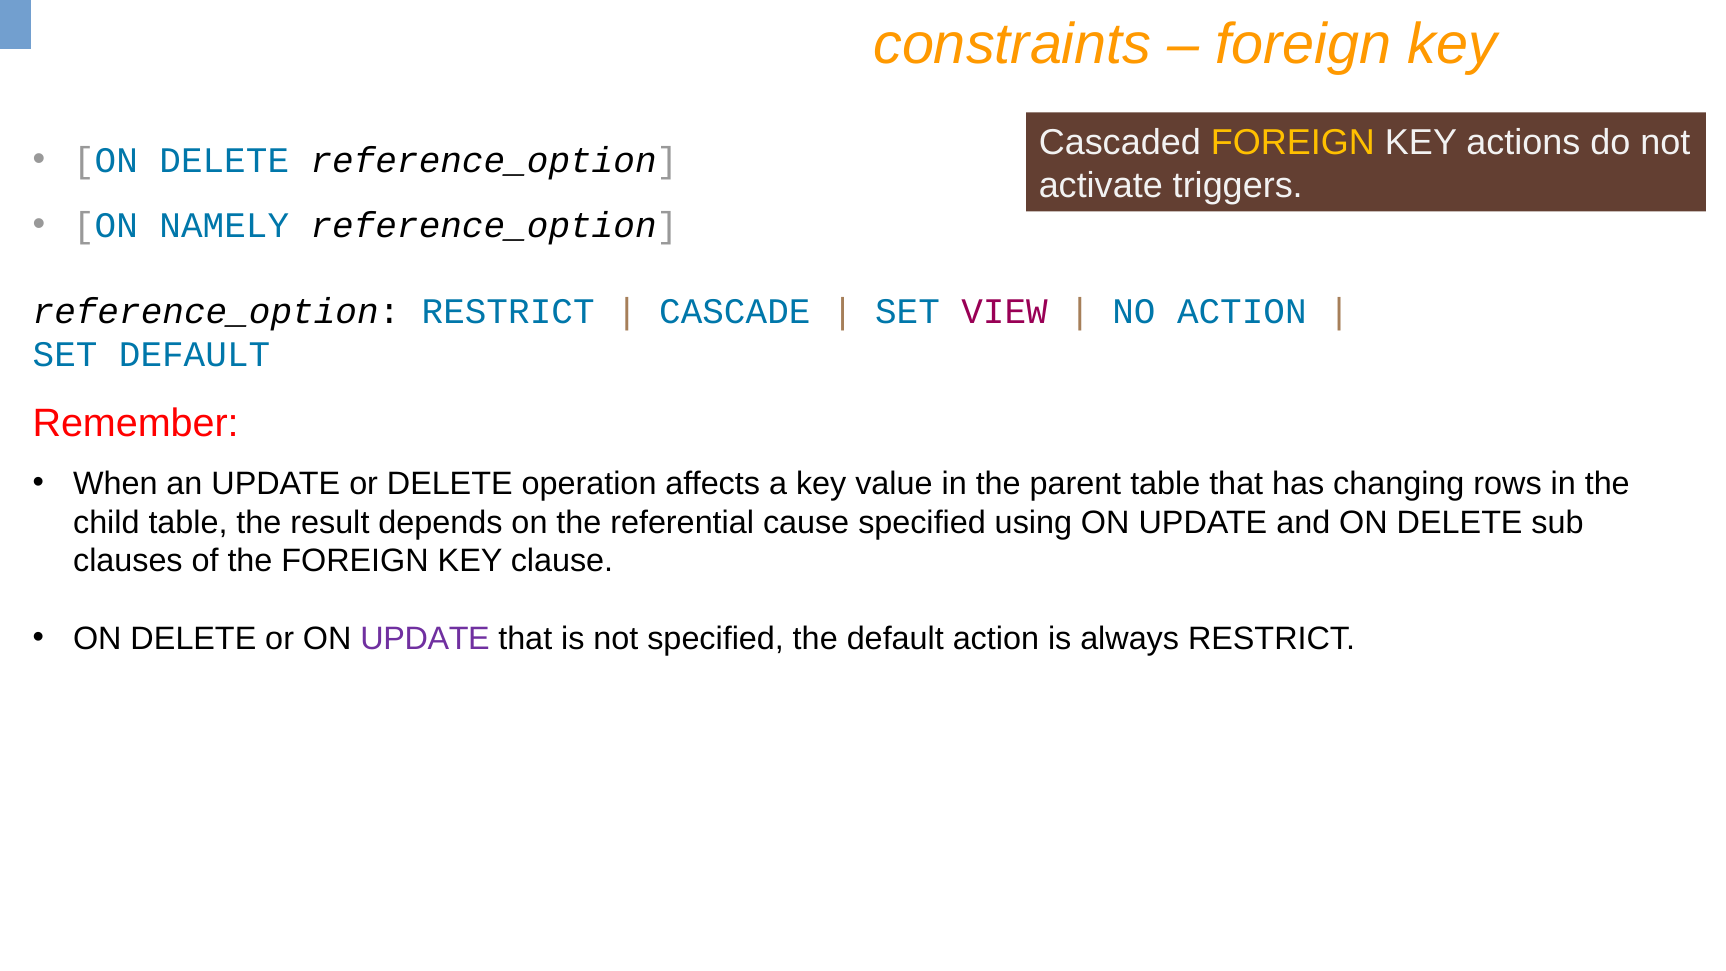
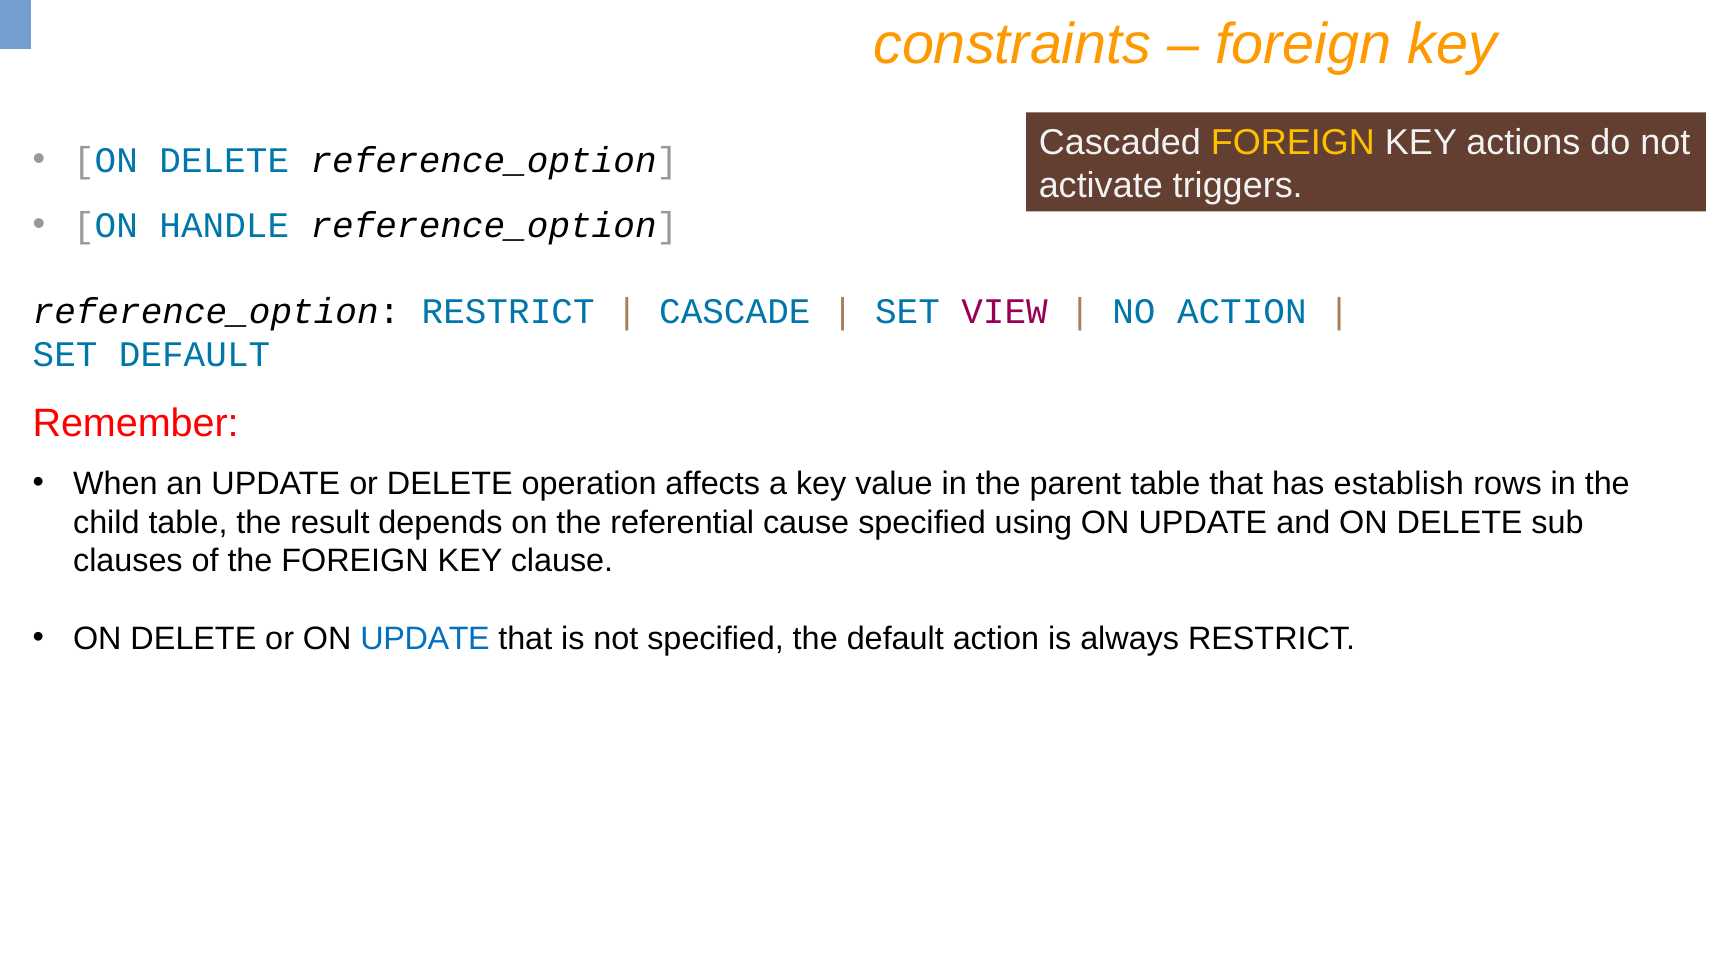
NAMELY: NAMELY -> HANDLE
changing: changing -> establish
UPDATE at (425, 639) colour: purple -> blue
